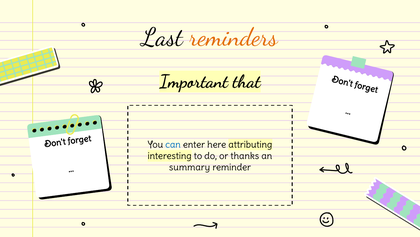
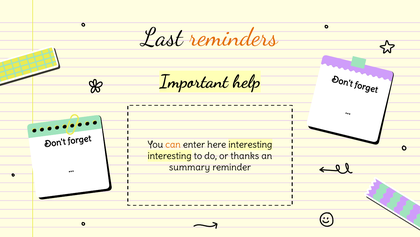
that: that -> help
can colour: blue -> orange
here attributing: attributing -> interesting
